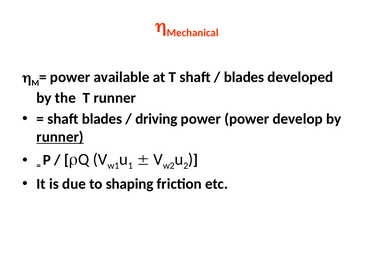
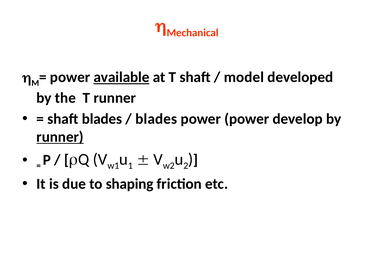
available underline: none -> present
blades at (244, 77): blades -> model
driving at (156, 119): driving -> blades
